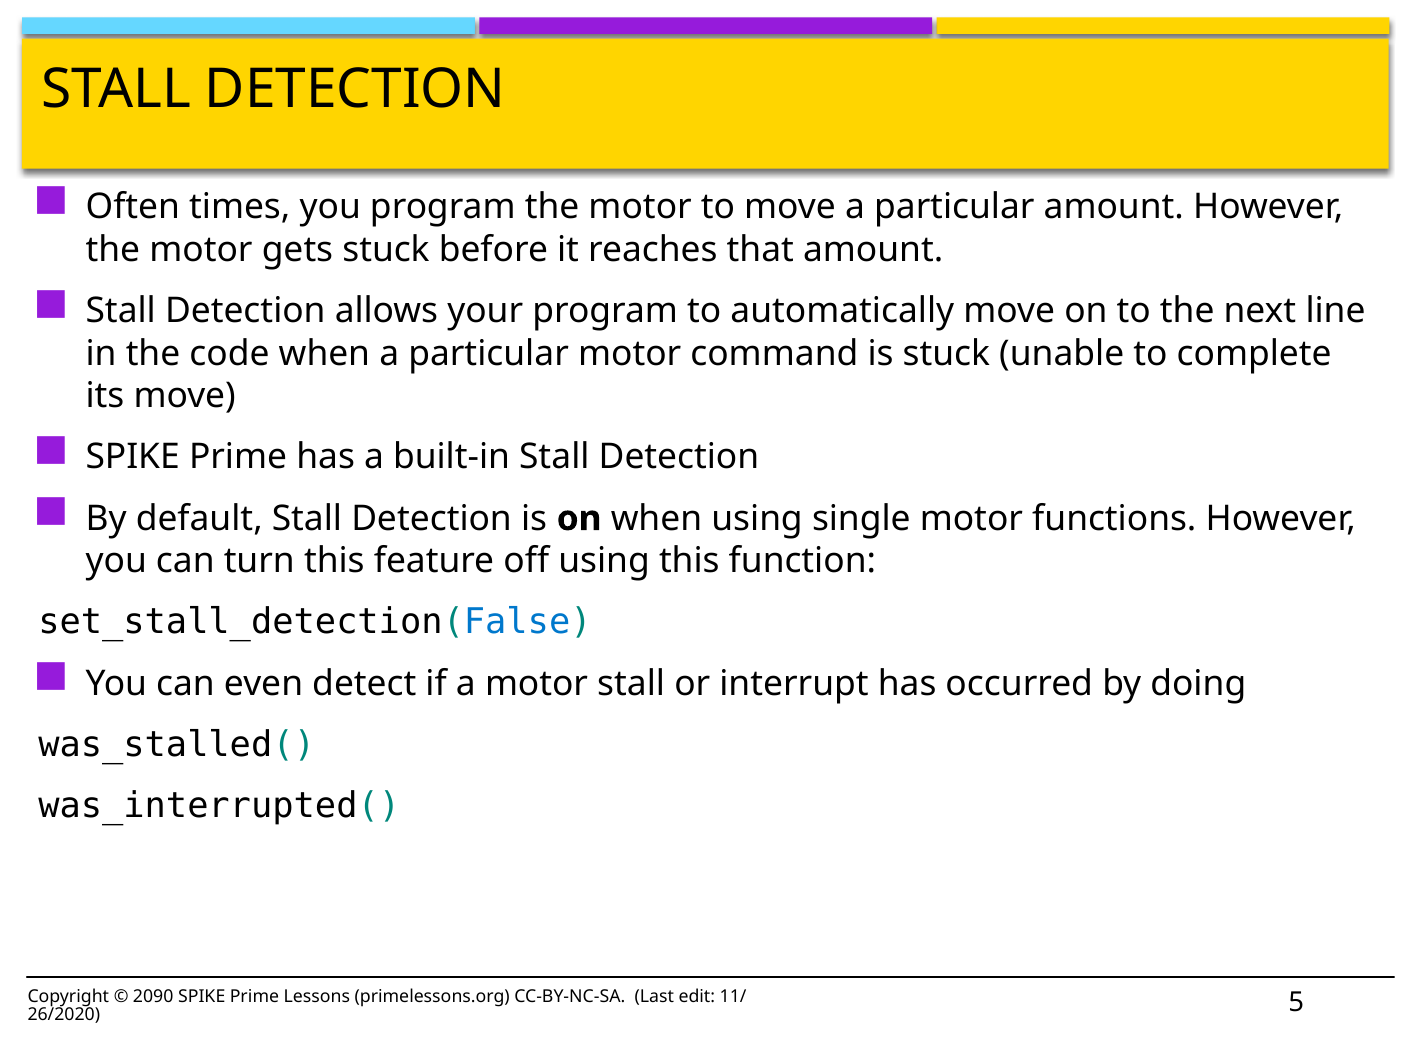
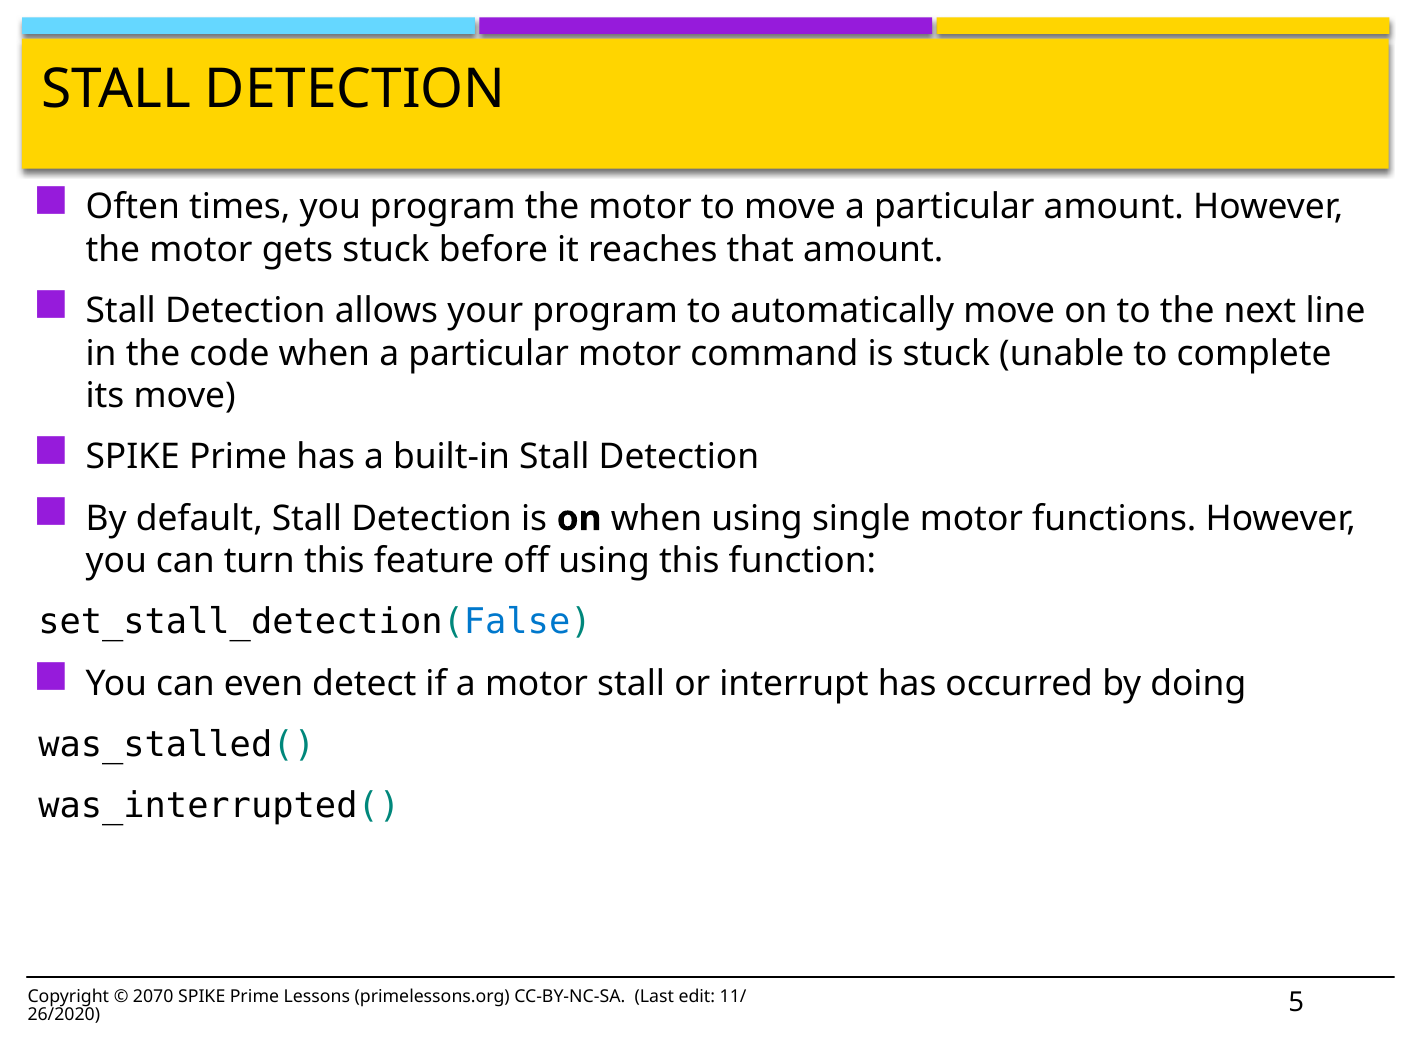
2090: 2090 -> 2070
